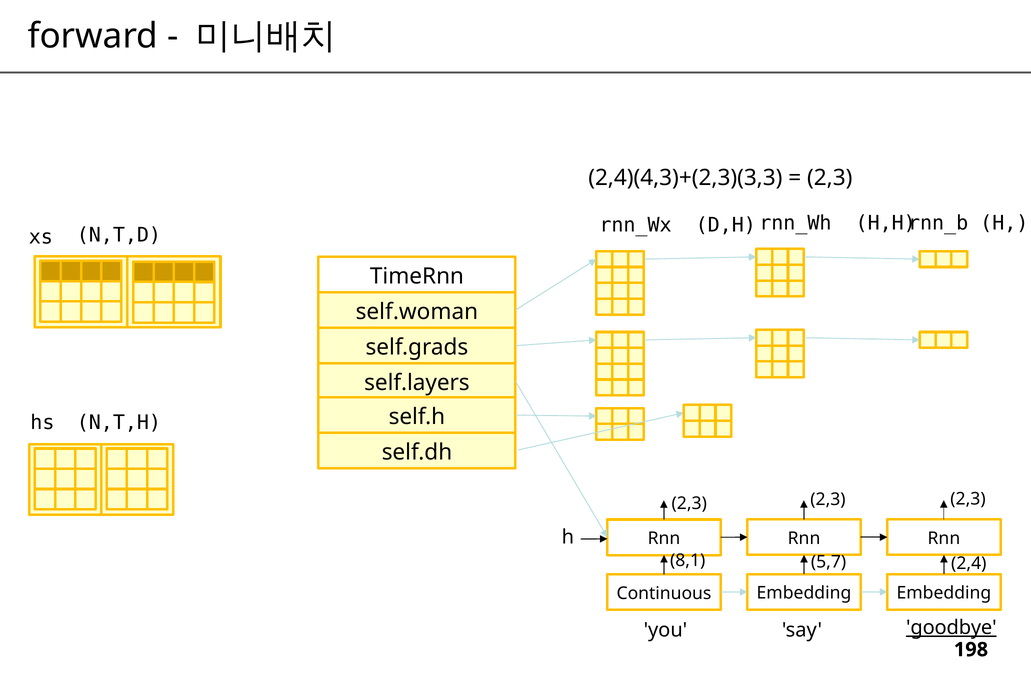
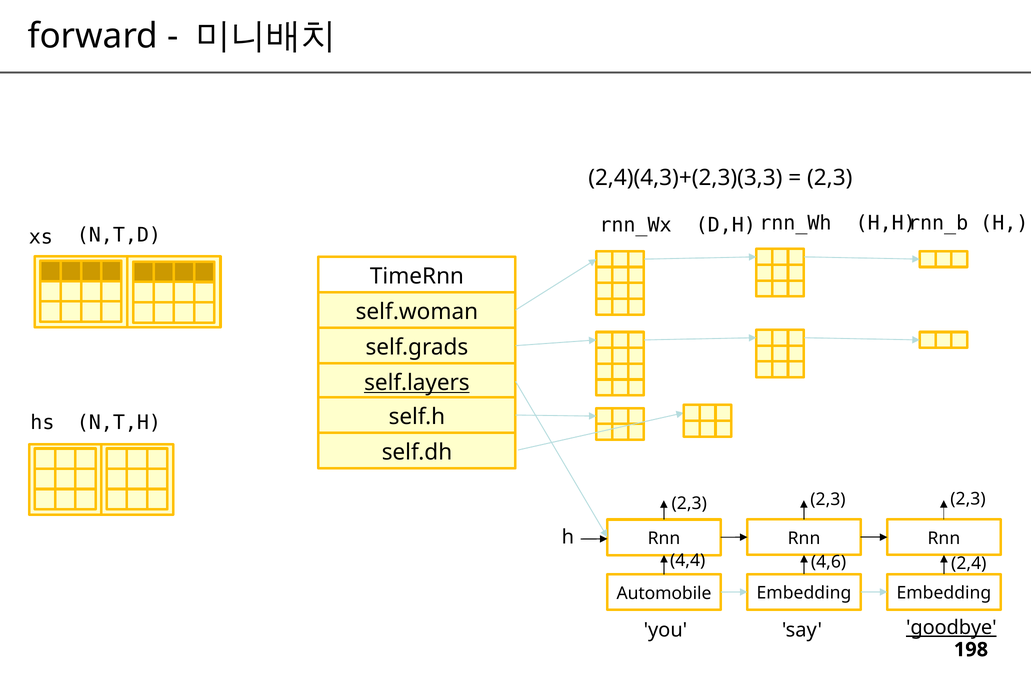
self.layers underline: none -> present
8,1: 8,1 -> 4,4
5,7: 5,7 -> 4,6
Continuous: Continuous -> Automobile
